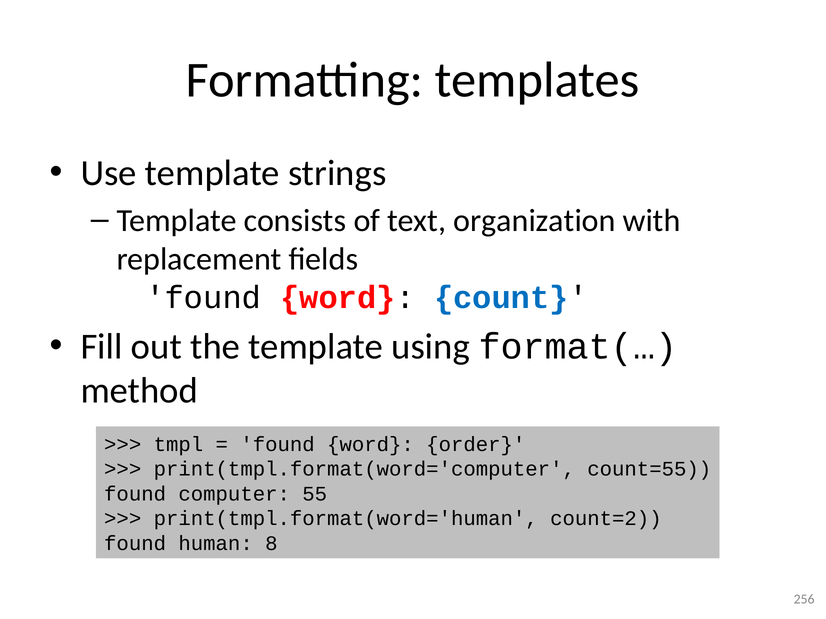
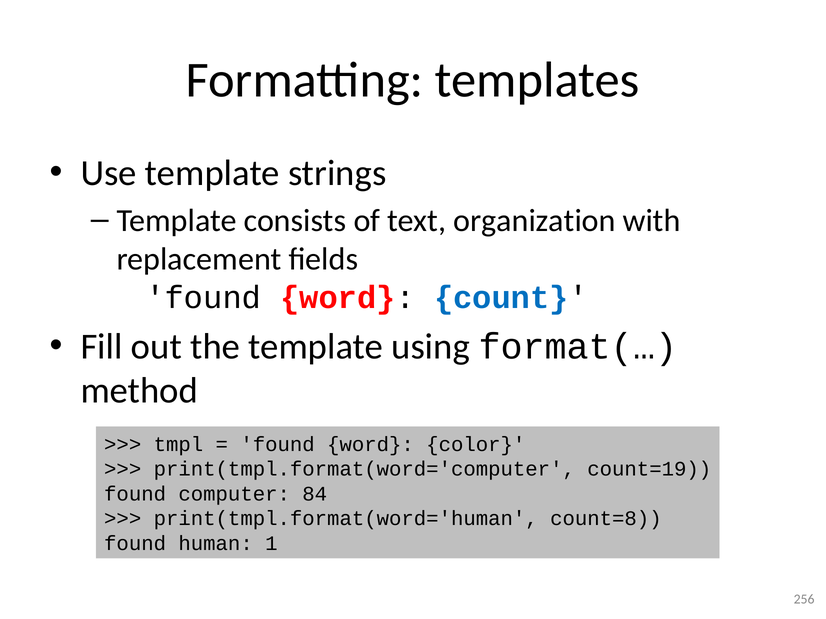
order: order -> color
count=55: count=55 -> count=19
55: 55 -> 84
count=2: count=2 -> count=8
8: 8 -> 1
